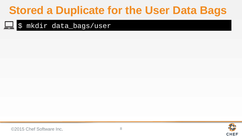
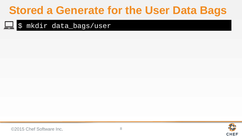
Duplicate: Duplicate -> Generate
